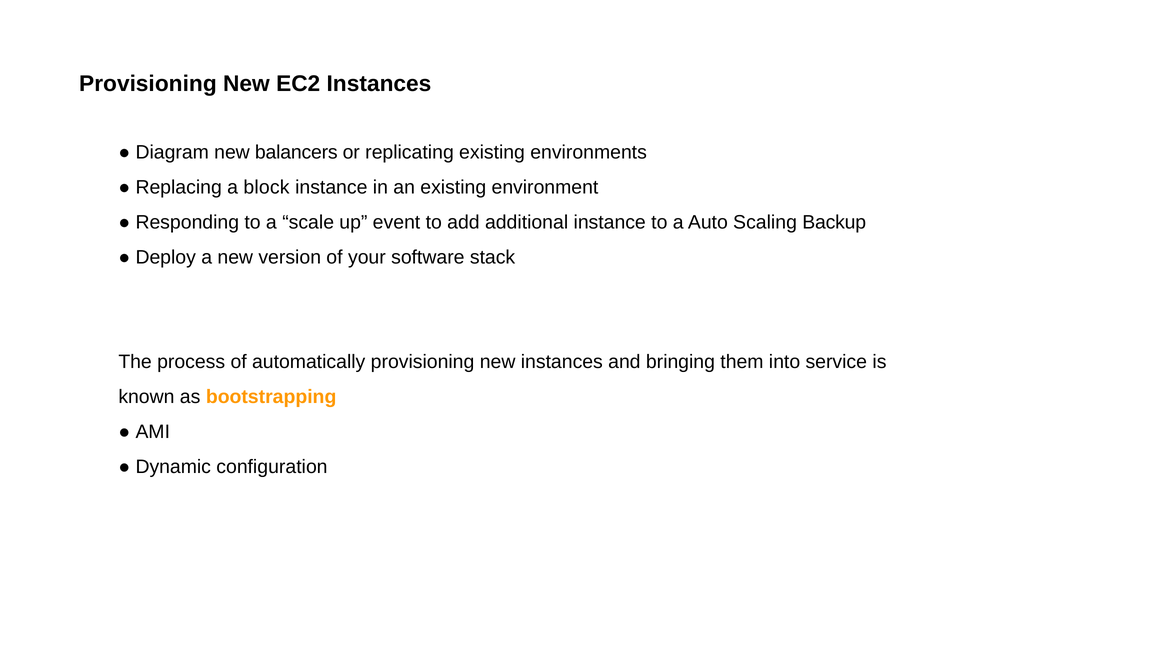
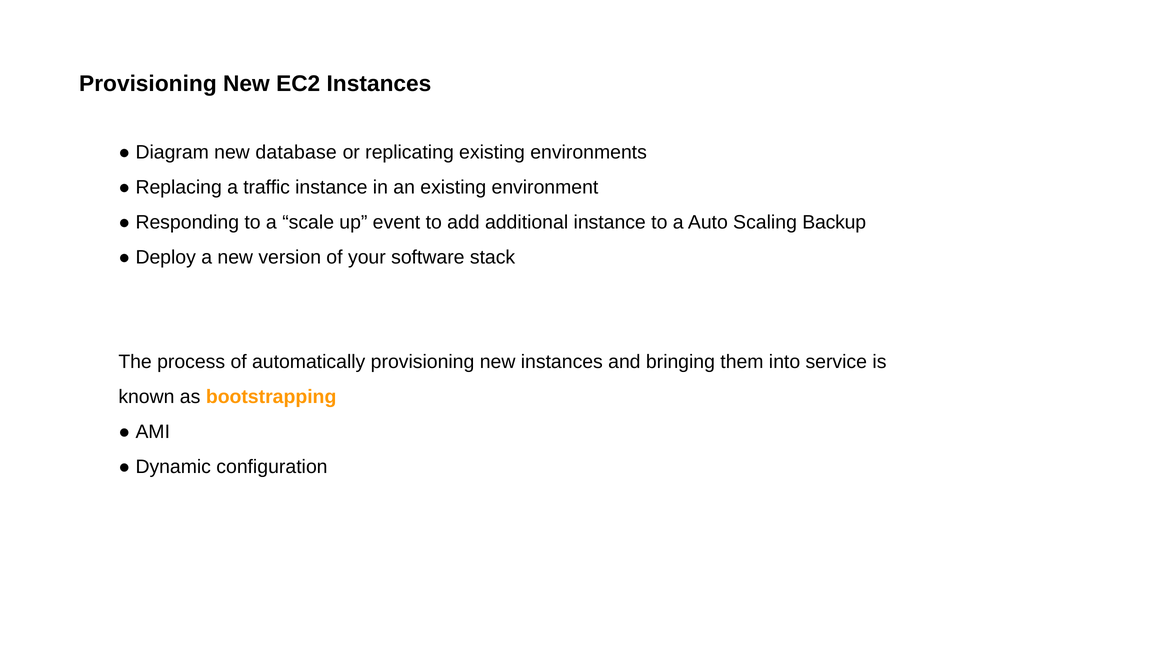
balancers: balancers -> database
block: block -> traffic
